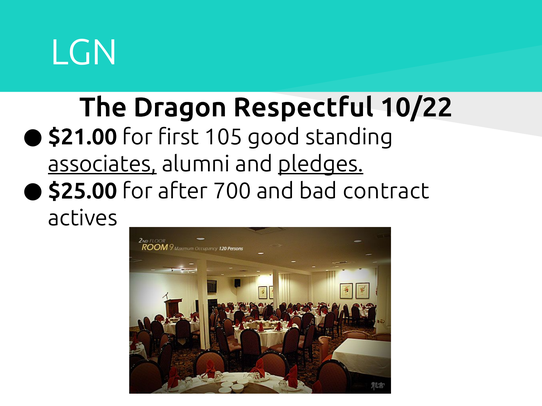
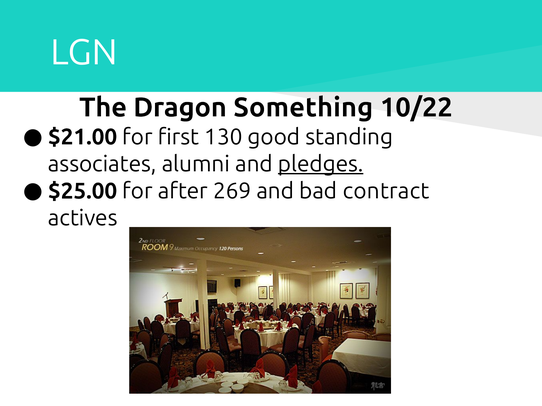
Respectful: Respectful -> Something
105: 105 -> 130
associates underline: present -> none
700: 700 -> 269
